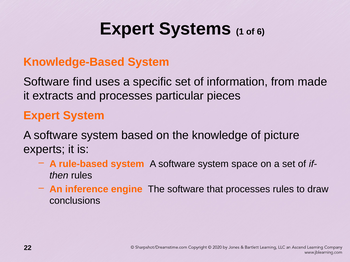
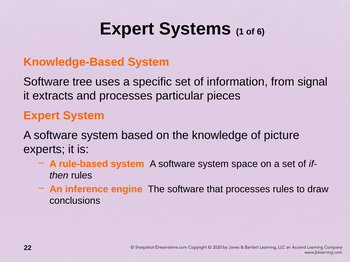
find: find -> tree
made: made -> signal
